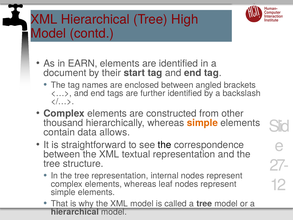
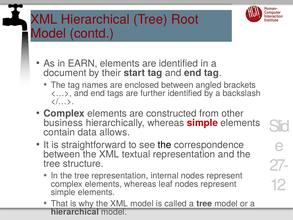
High: High -> Root
thousand: thousand -> business
simple at (202, 123) colour: orange -> red
